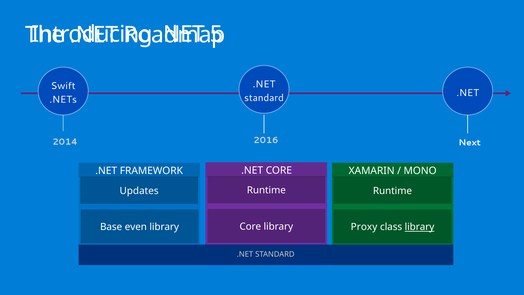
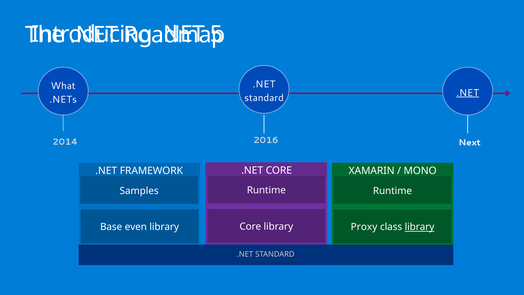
Swift: Swift -> What
.NET at (468, 93) underline: none -> present
Updates: Updates -> Samples
